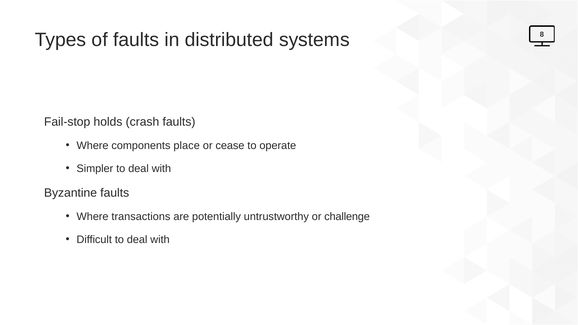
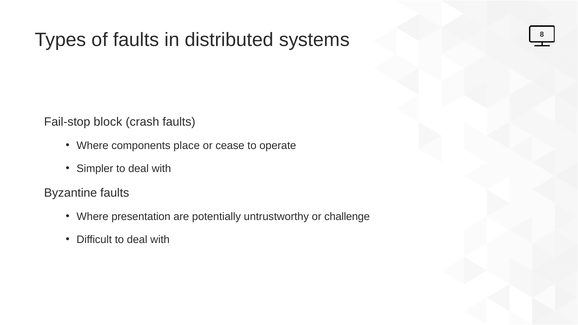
holds: holds -> block
transactions: transactions -> presentation
